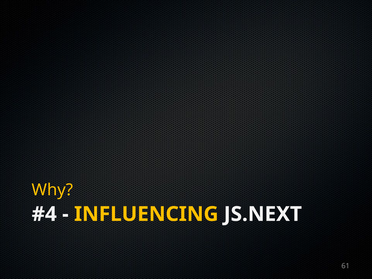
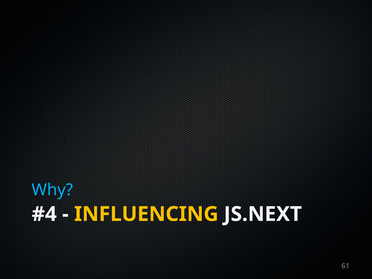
Why colour: yellow -> light blue
